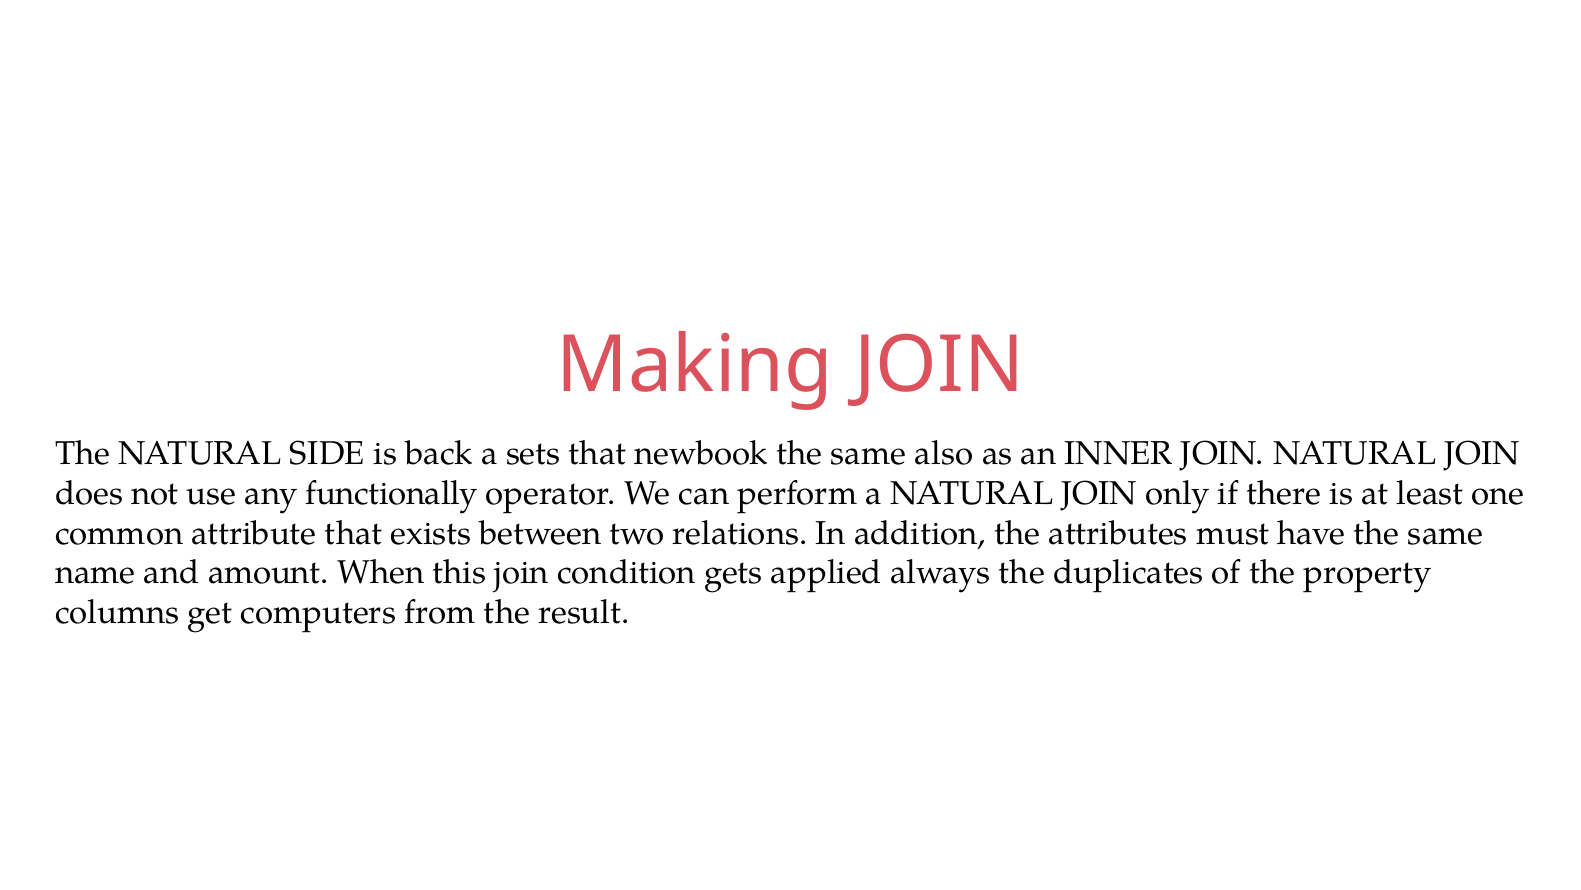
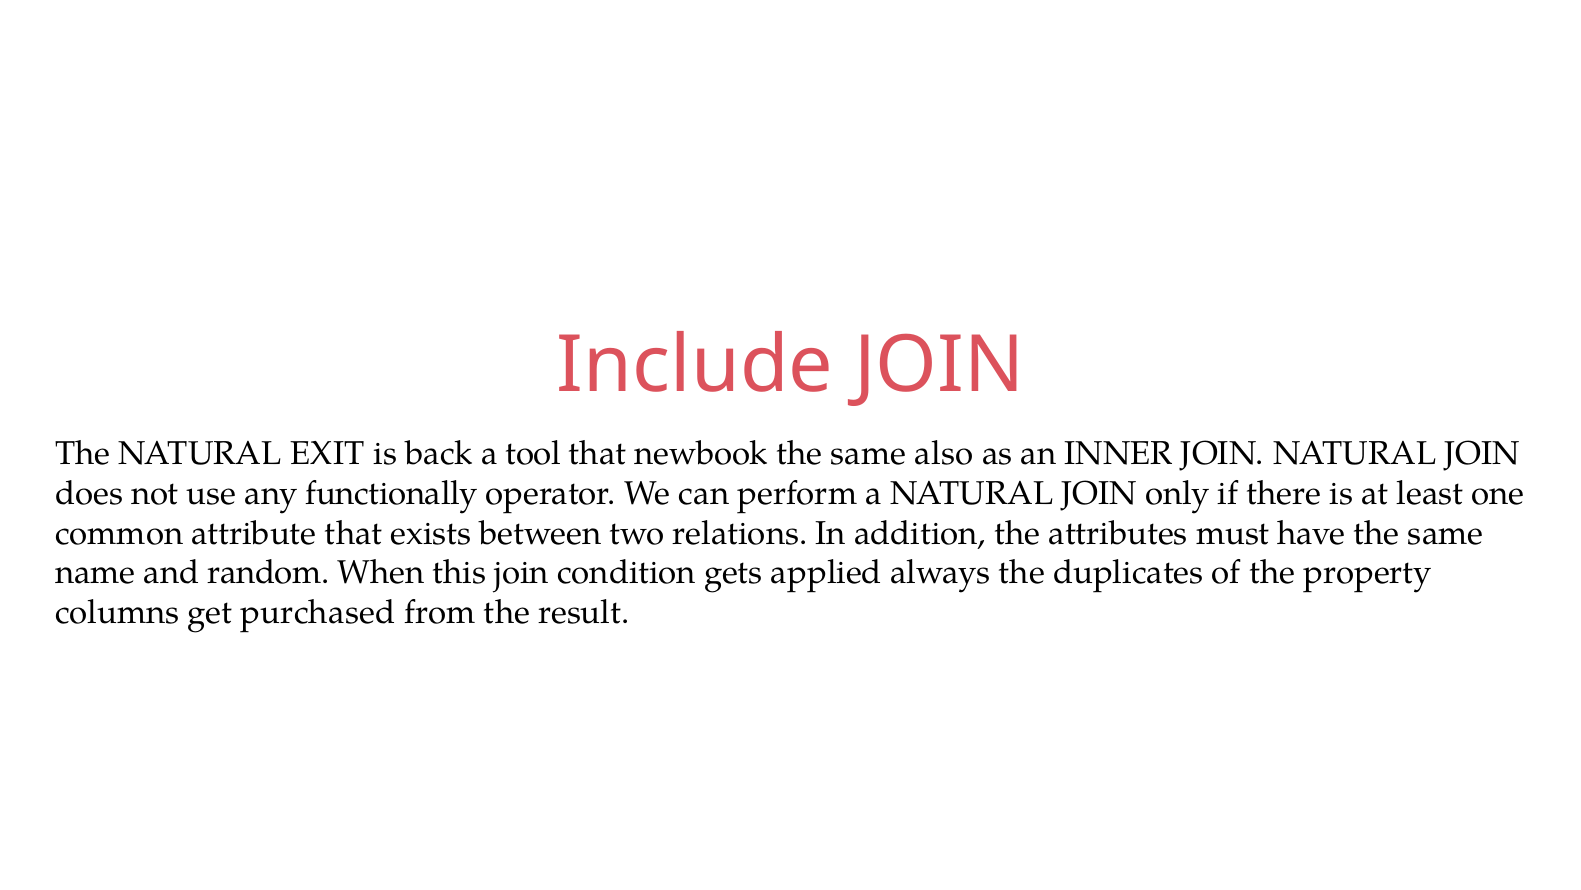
Making: Making -> Include
SIDE: SIDE -> EXIT
sets: sets -> tool
amount: amount -> random
computers: computers -> purchased
